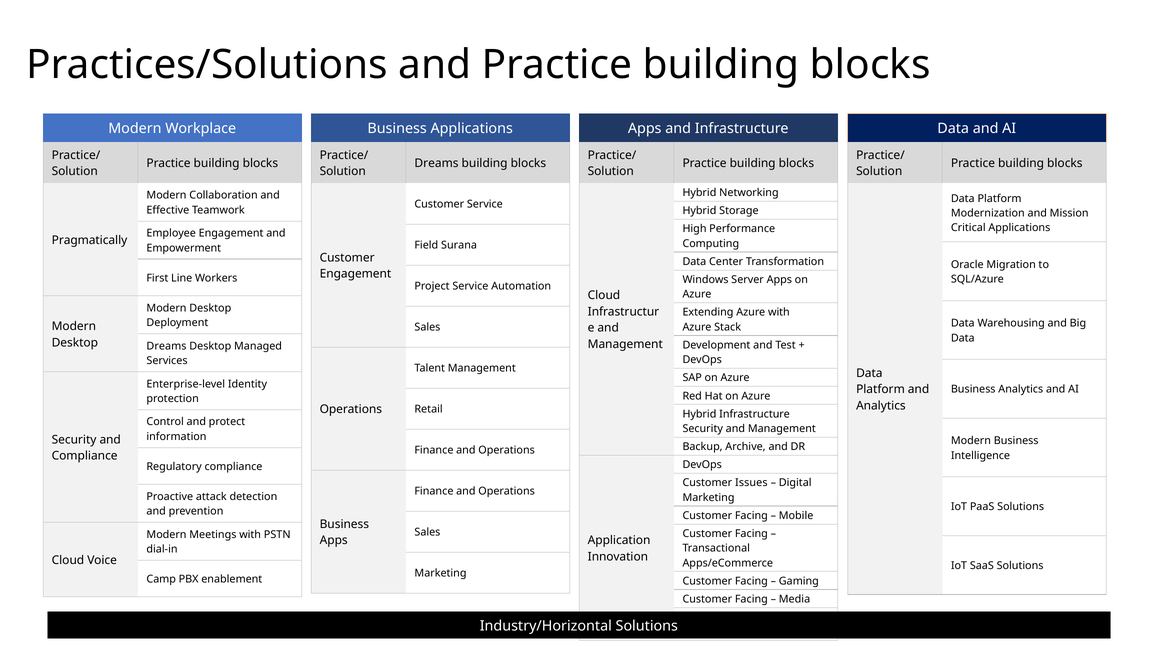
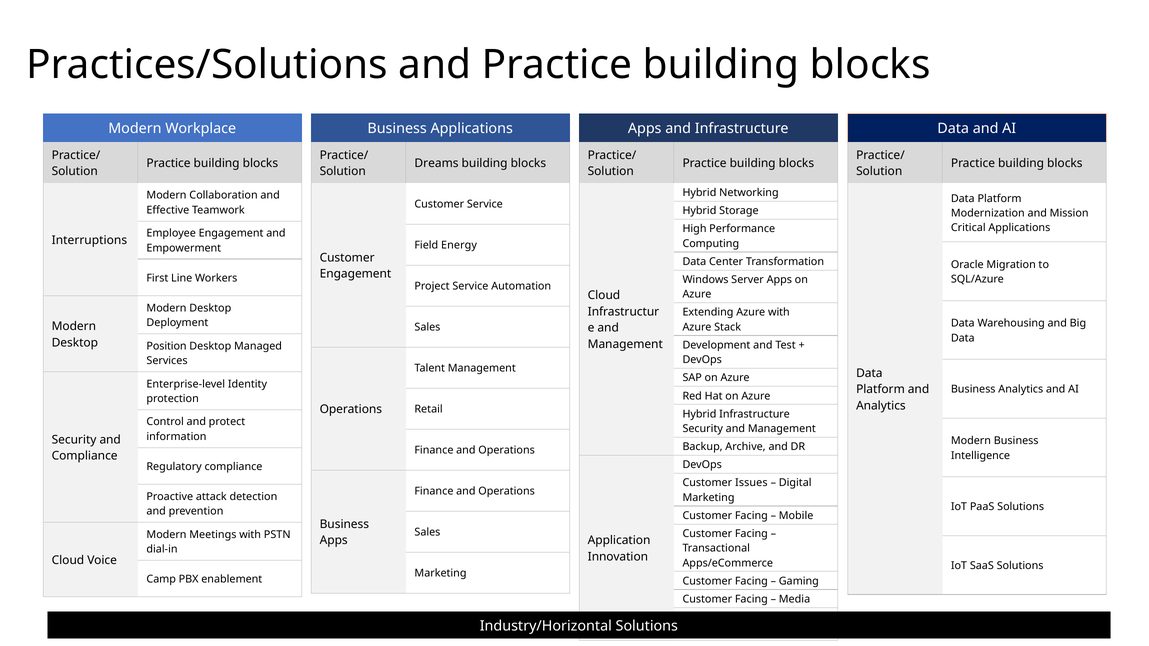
Pragmatically: Pragmatically -> Interruptions
Surana: Surana -> Energy
Dreams at (166, 346): Dreams -> Position
